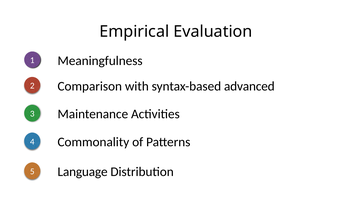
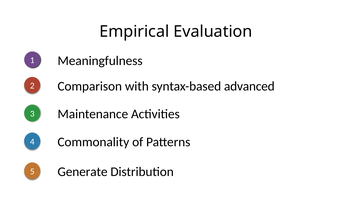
Language: Language -> Generate
